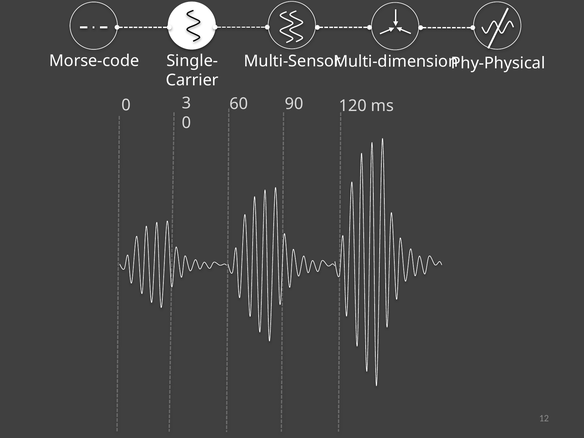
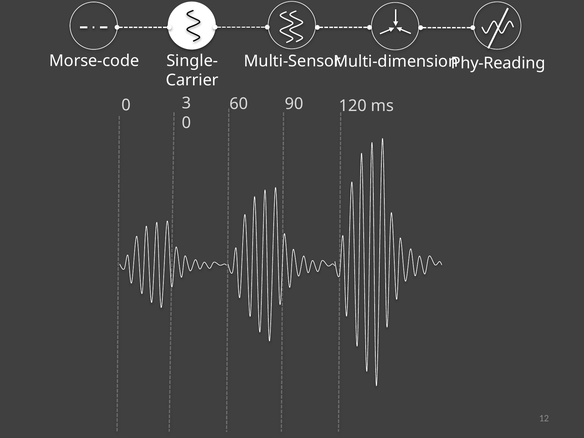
Phy-Physical: Phy-Physical -> Phy-Reading
